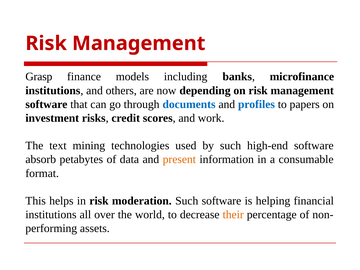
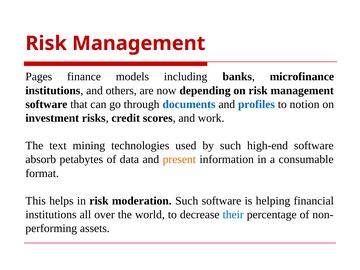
Grasp: Grasp -> Pages
papers: papers -> notion
their colour: orange -> blue
